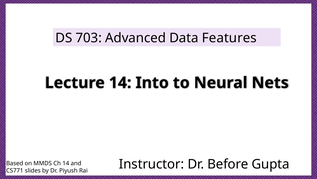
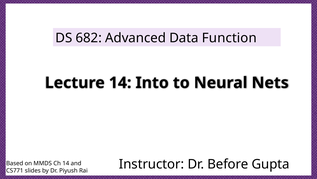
703: 703 -> 682
Features: Features -> Function
